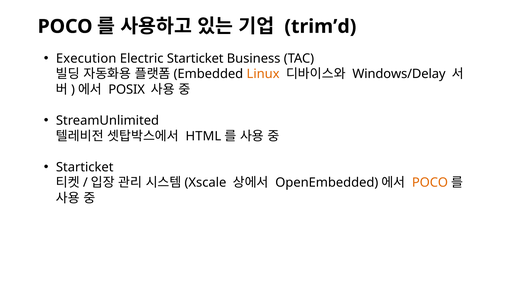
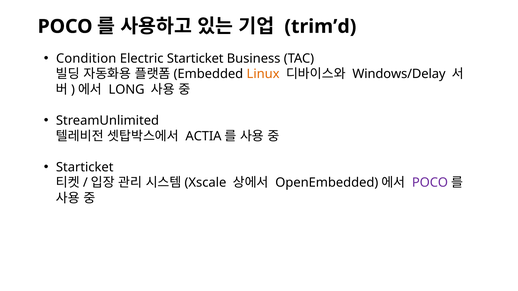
Execution: Execution -> Condition
POSIX: POSIX -> LONG
HTML: HTML -> ACTIA
POCO at (430, 183) colour: orange -> purple
